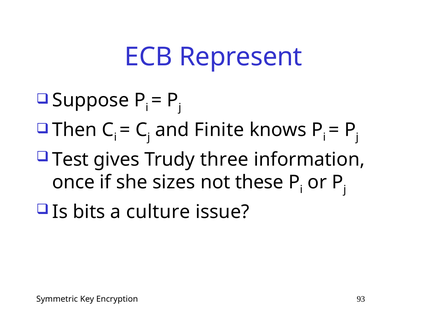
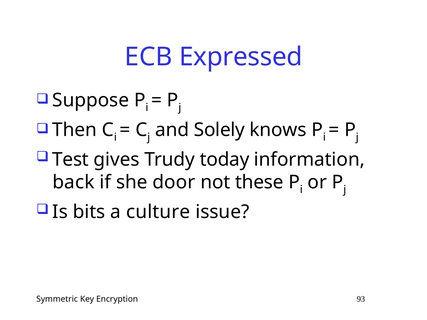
Represent: Represent -> Expressed
Finite: Finite -> Solely
three: three -> today
once: once -> back
sizes: sizes -> door
